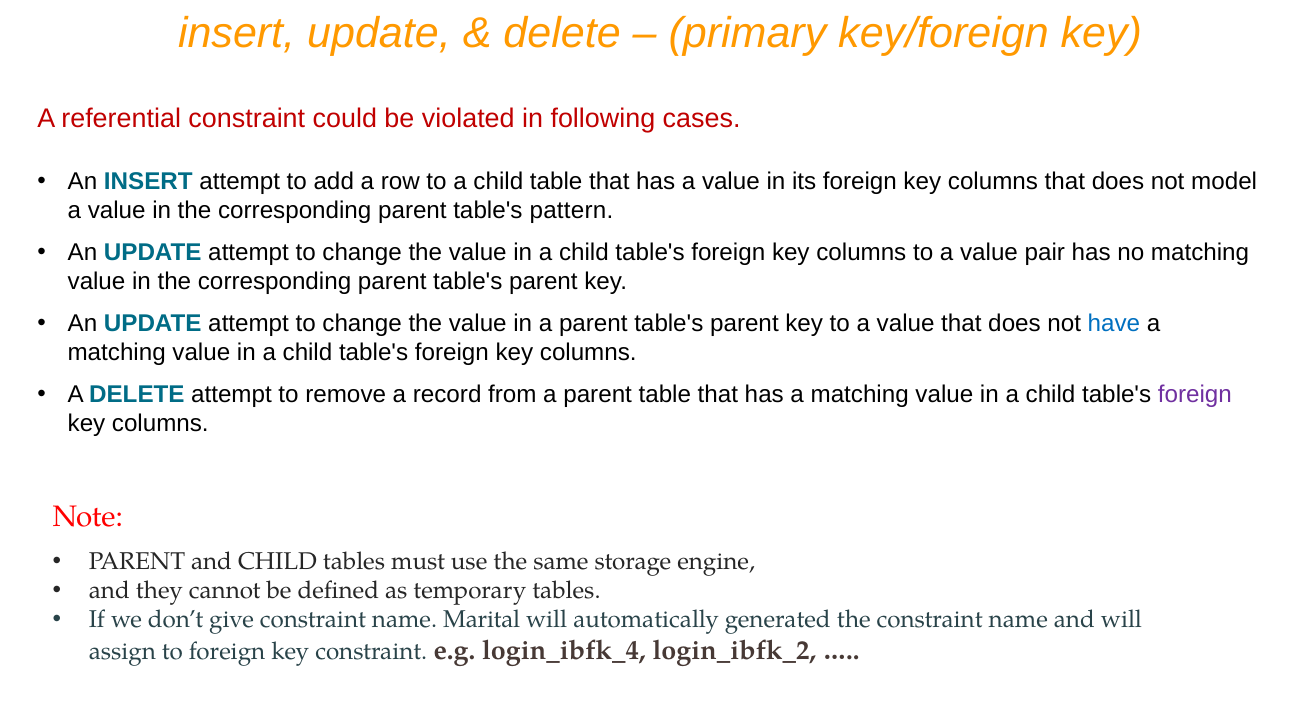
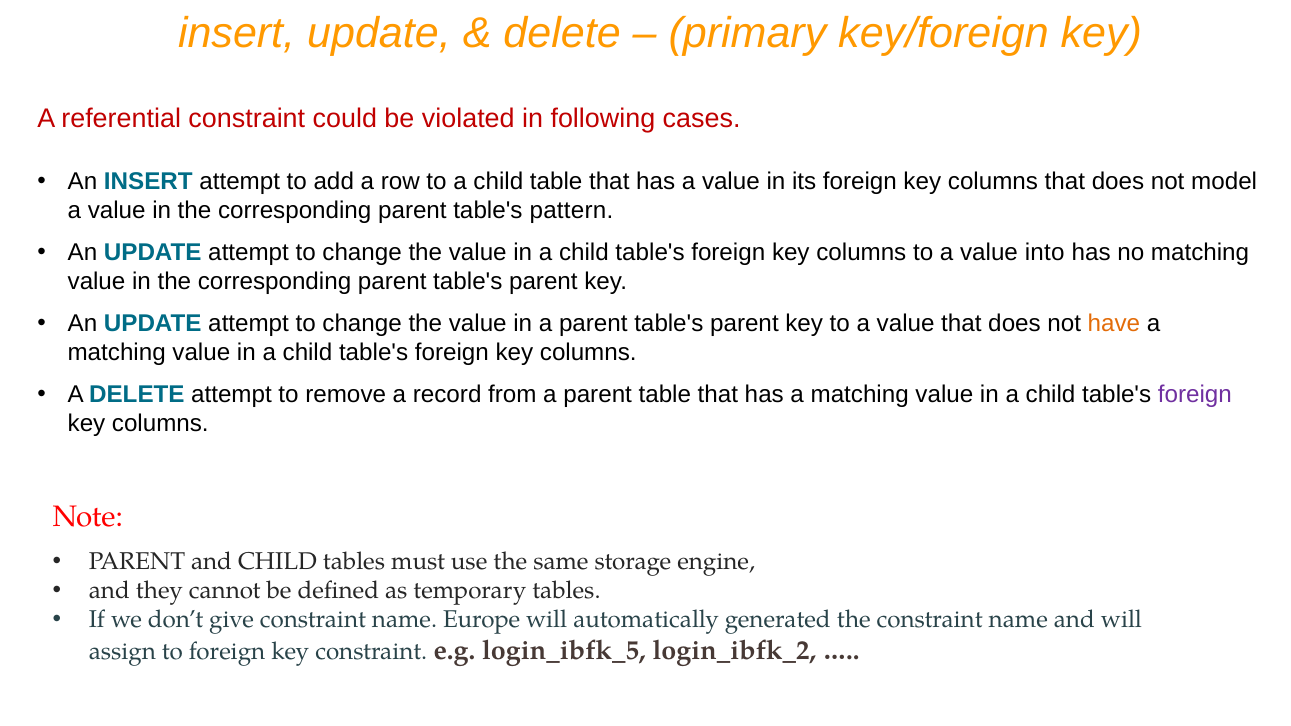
pair: pair -> into
have colour: blue -> orange
Marital: Marital -> Europe
login_ibfk_4: login_ibfk_4 -> login_ibfk_5
